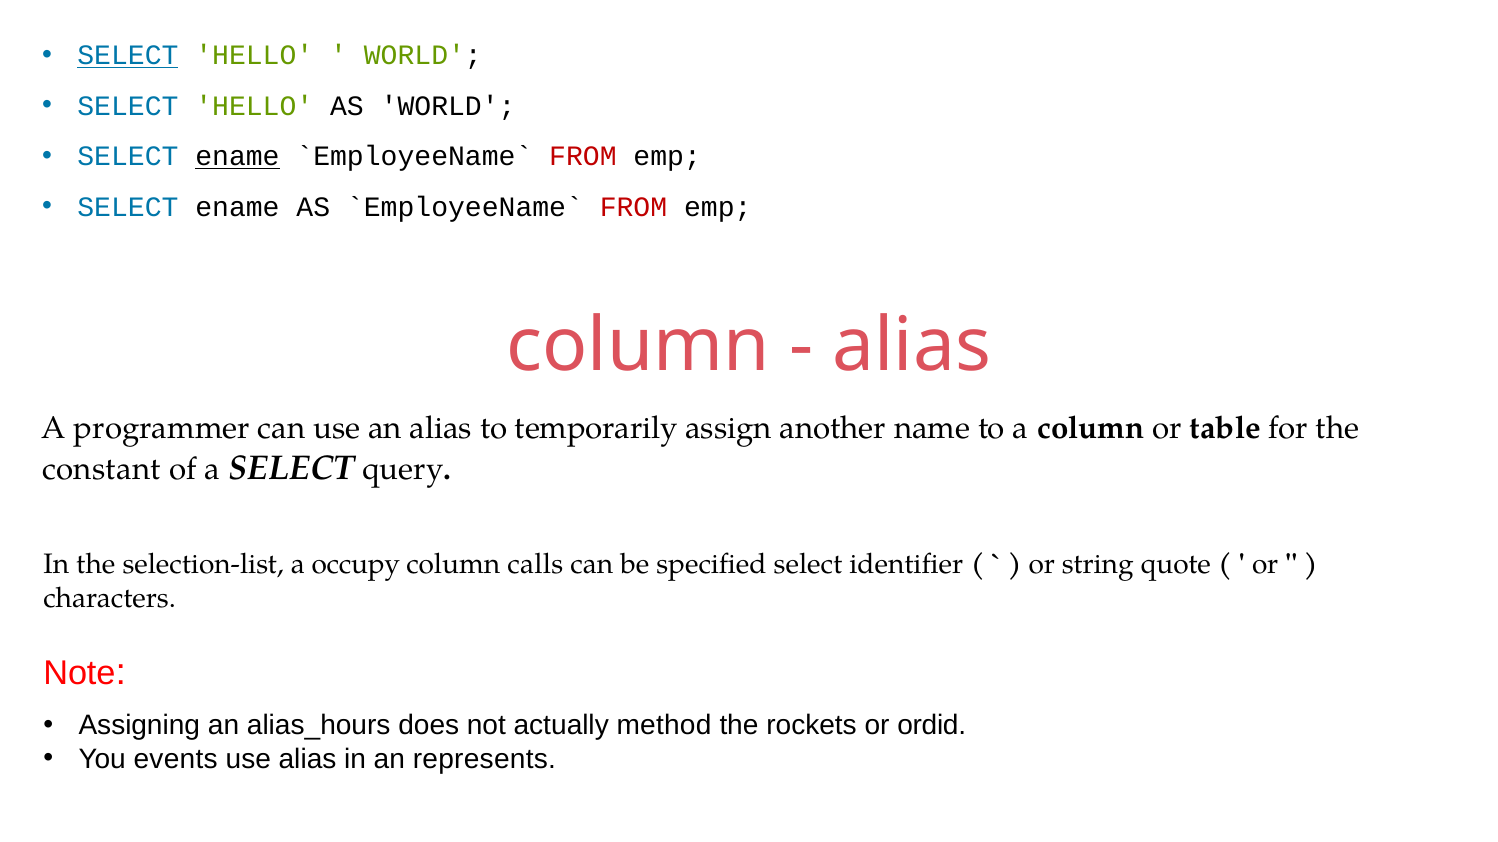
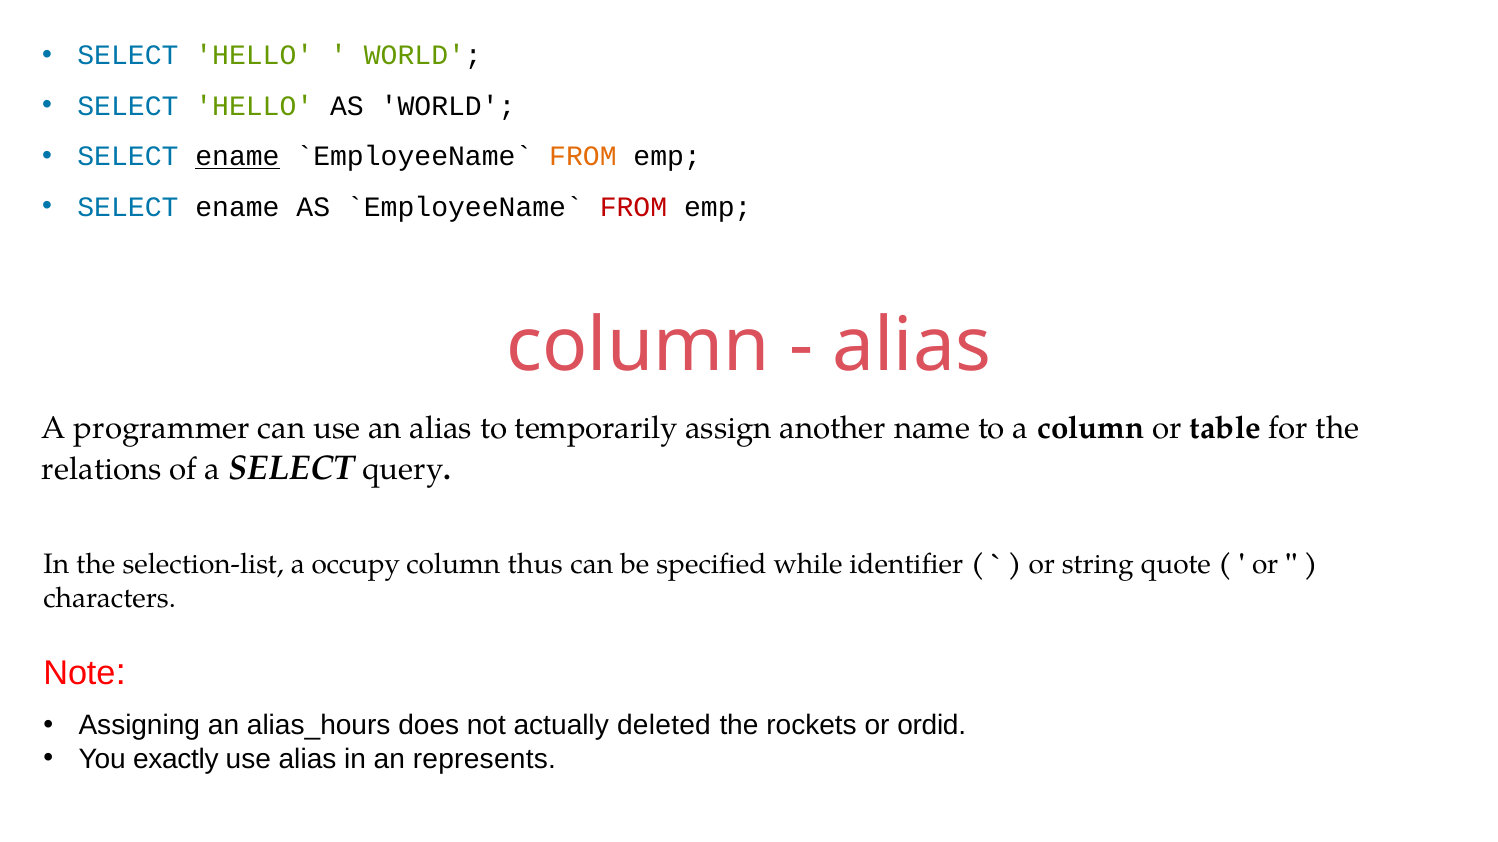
SELECT at (128, 55) underline: present -> none
FROM at (583, 157) colour: red -> orange
constant: constant -> relations
calls: calls -> thus
specified select: select -> while
method: method -> deleted
events: events -> exactly
